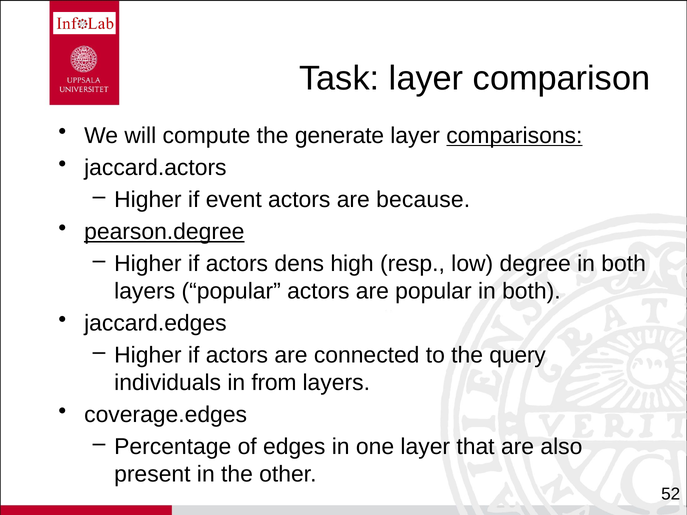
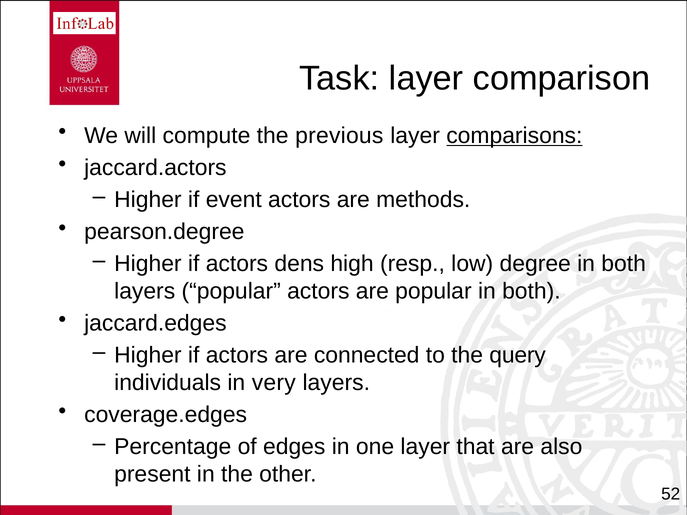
generate: generate -> previous
because: because -> methods
pearson.degree underline: present -> none
from: from -> very
